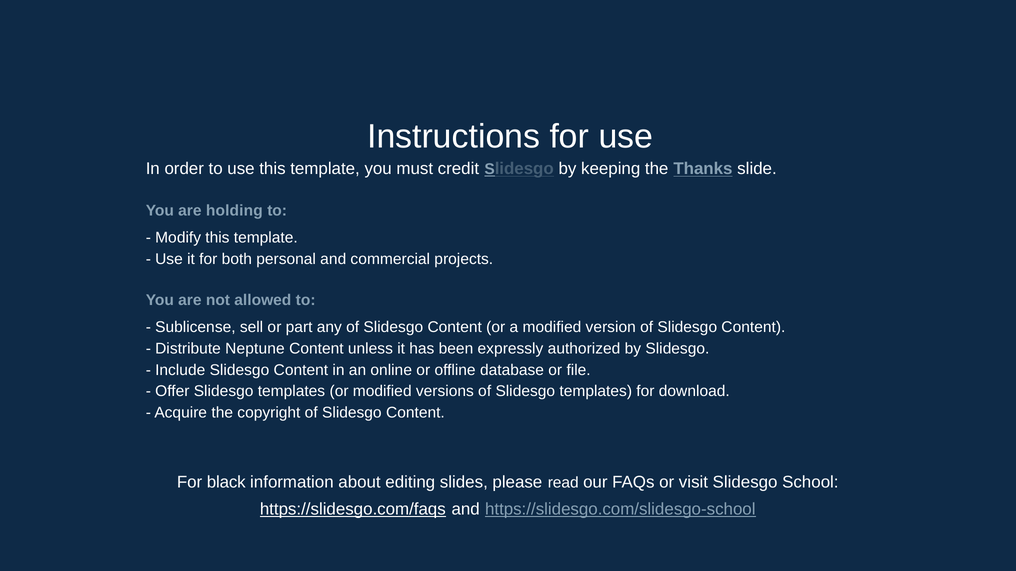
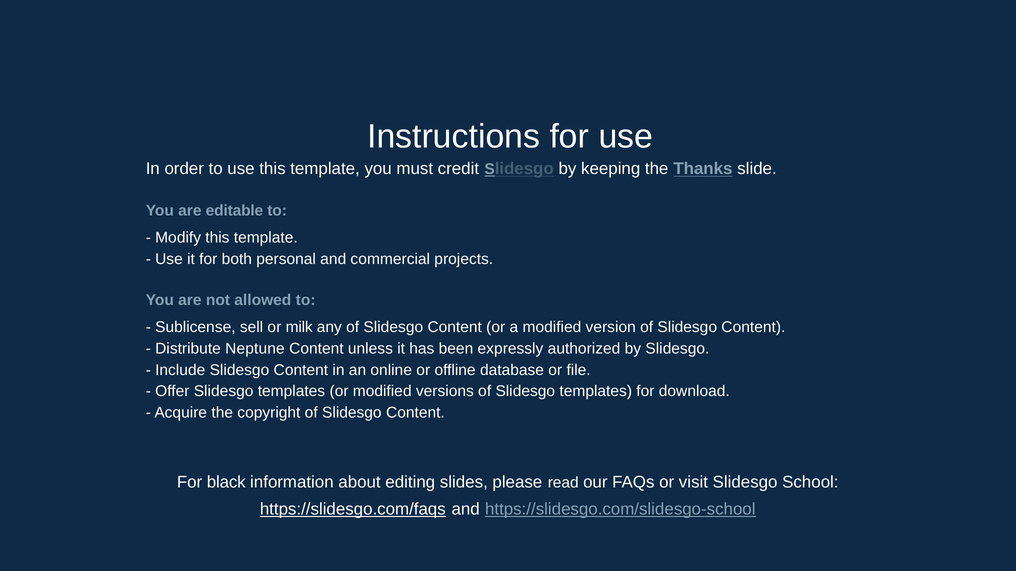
holding: holding -> editable
part: part -> milk
